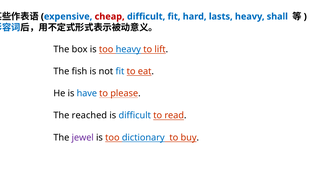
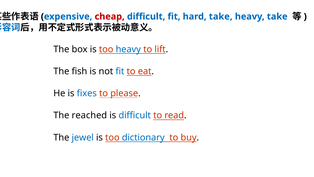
hard lasts: lasts -> take
heavy shall: shall -> take
have: have -> fixes
jewel colour: purple -> blue
